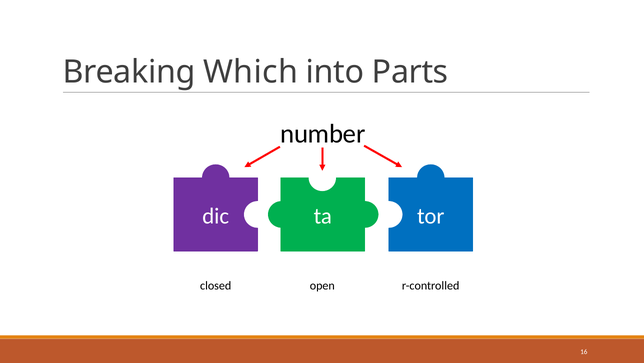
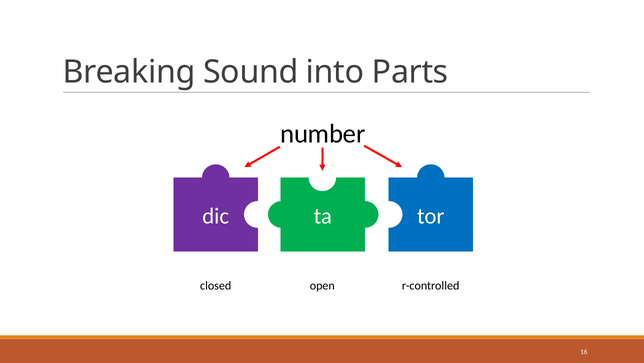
Which: Which -> Sound
